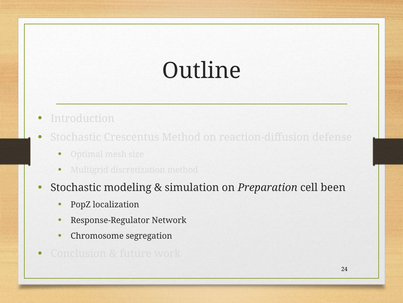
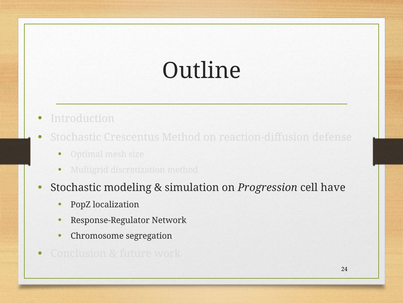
Preparation: Preparation -> Progression
been: been -> have
